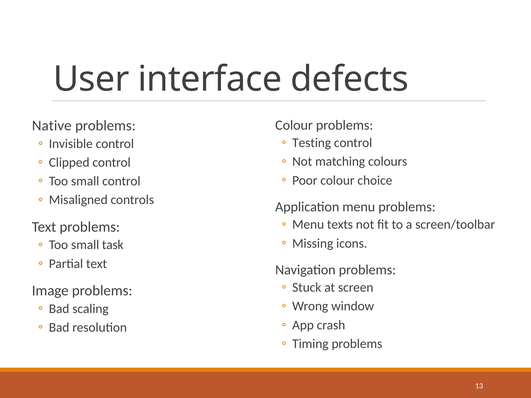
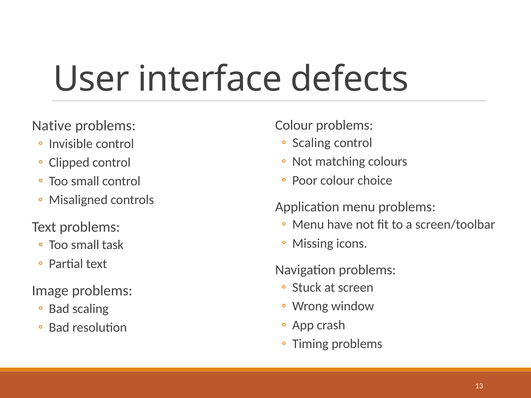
Testing at (312, 143): Testing -> Scaling
texts: texts -> have
